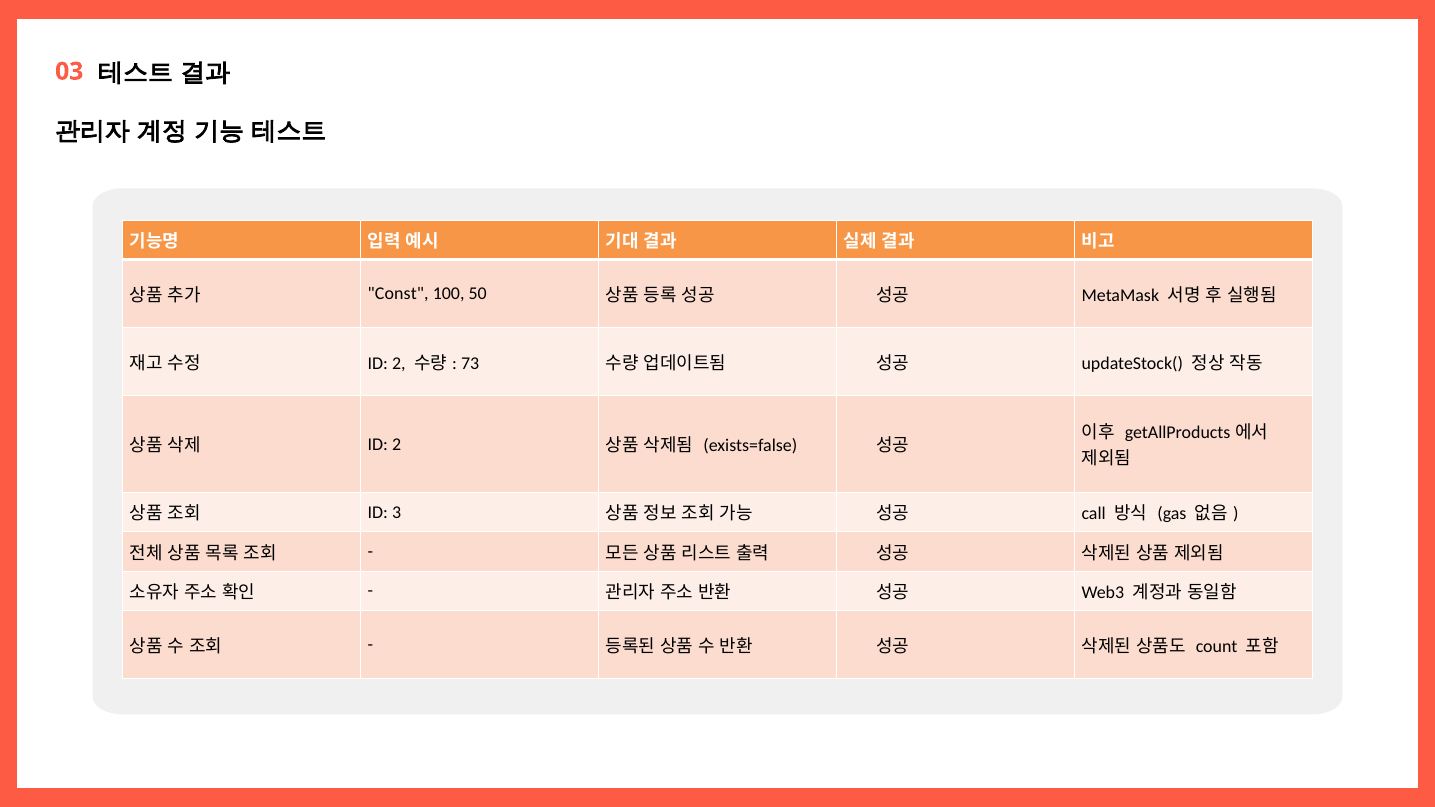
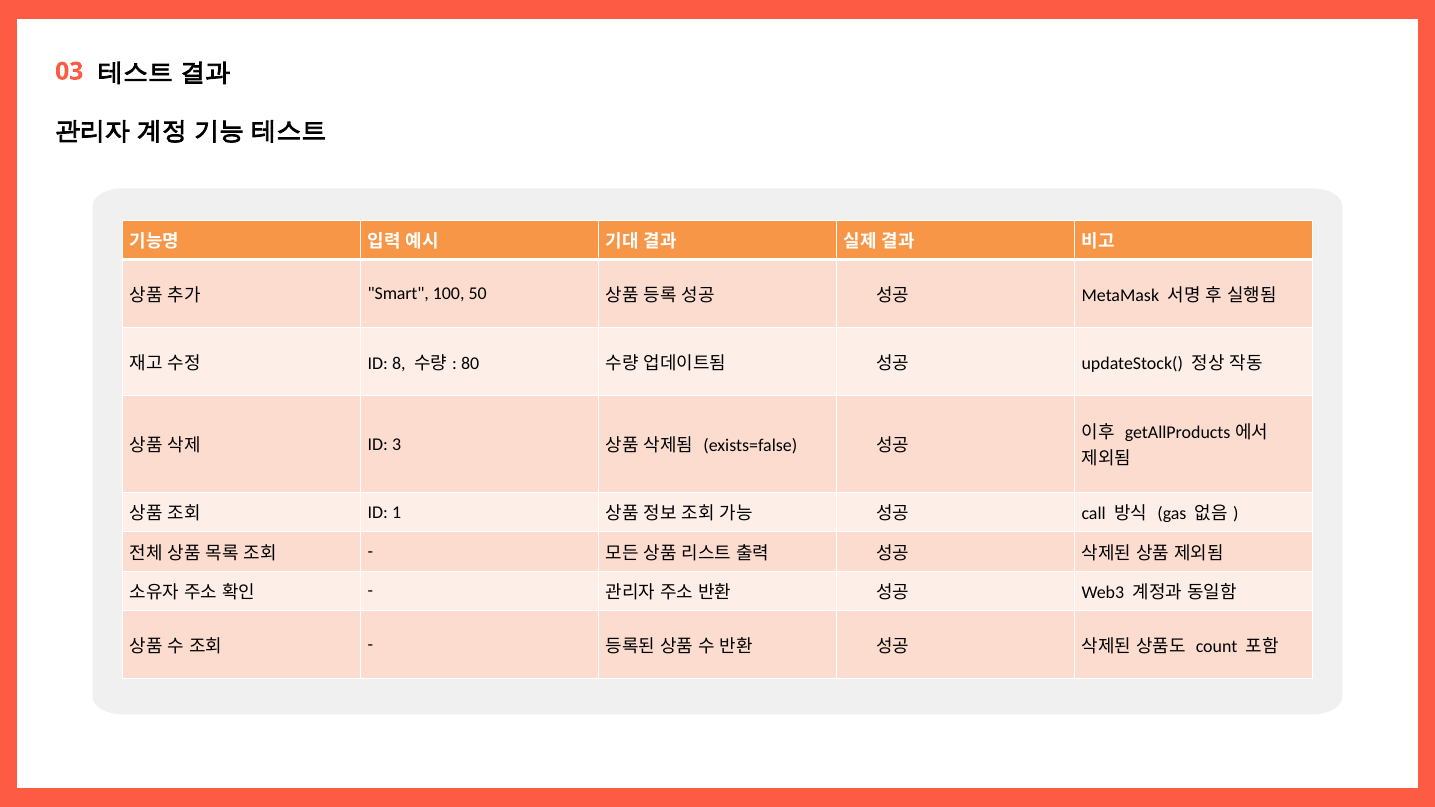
Const: Const -> Smart
2 at (399, 364): 2 -> 8
73: 73 -> 80
2 at (397, 444): 2 -> 3
3: 3 -> 1
